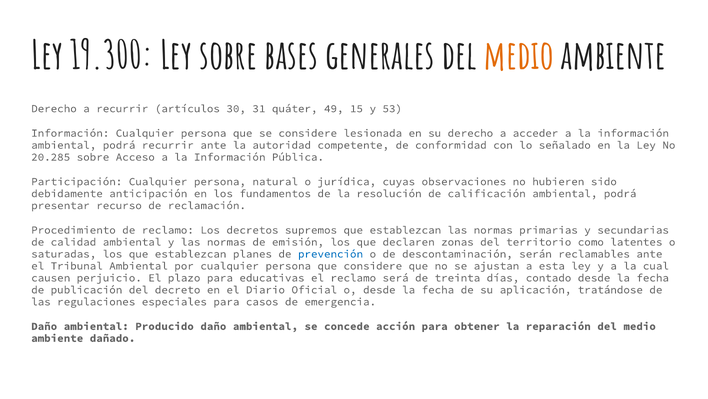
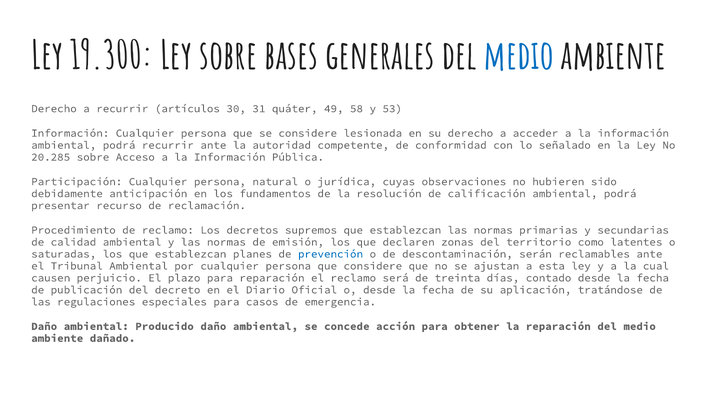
medio at (519, 56) colour: orange -> blue
15: 15 -> 58
para educativas: educativas -> reparación
